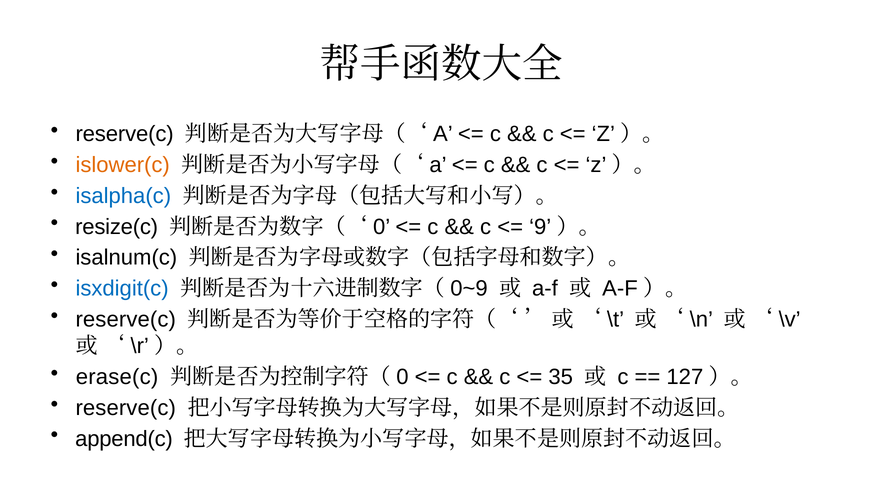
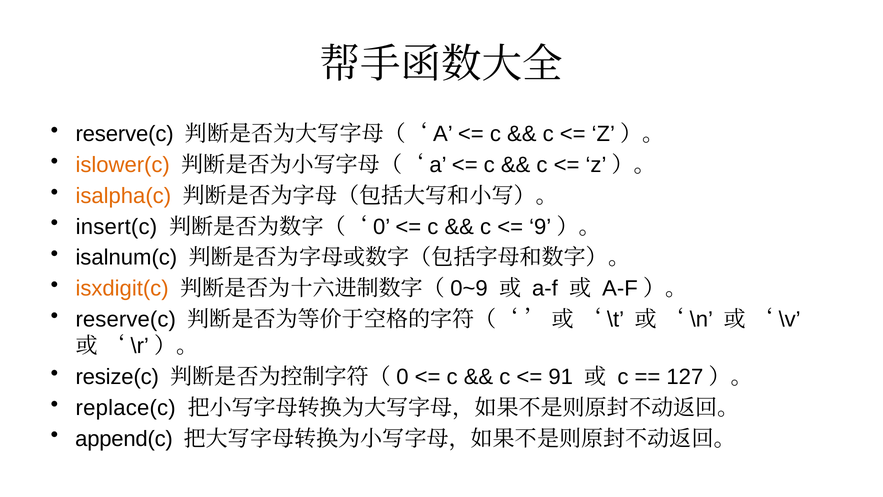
isalpha(c colour: blue -> orange
resize(c: resize(c -> insert(c
isxdigit(c colour: blue -> orange
erase(c: erase(c -> resize(c
35: 35 -> 91
reserve(c at (126, 408): reserve(c -> replace(c
